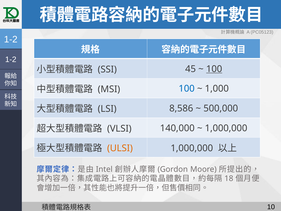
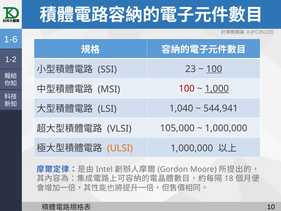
1-2 at (11, 39): 1-2 -> 1-6
45: 45 -> 23
100 at (187, 89) colour: blue -> red
1,000 underline: none -> present
8,586: 8,586 -> 1,040
500,000: 500,000 -> 544,941
140,000: 140,000 -> 105,000
